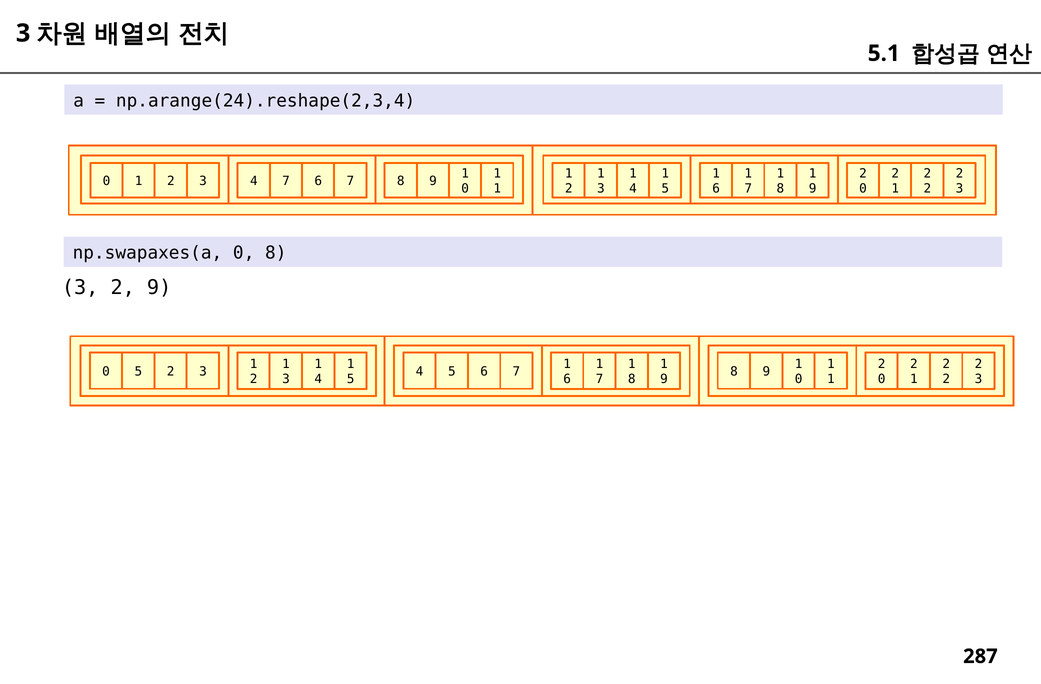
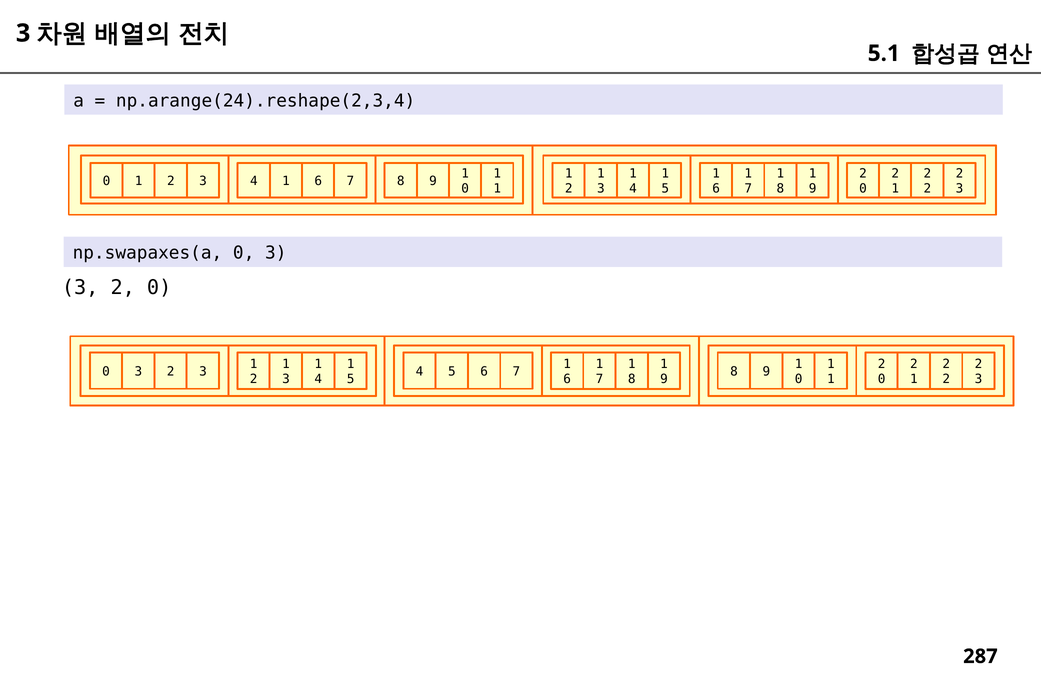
3 4 7: 7 -> 1
np.swapaxes(a 0 8: 8 -> 3
3 2 9: 9 -> 0
5 at (138, 371): 5 -> 3
